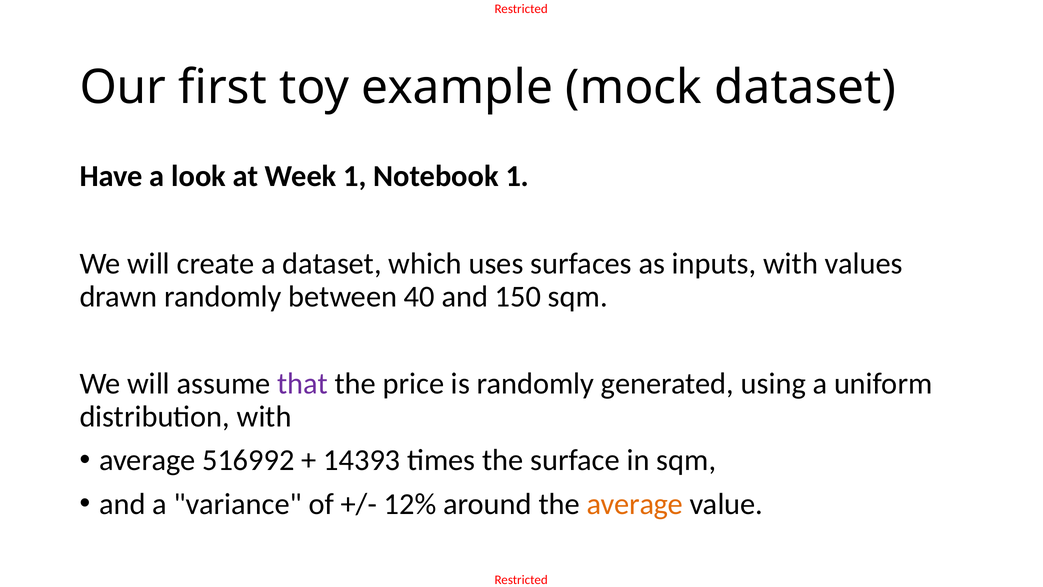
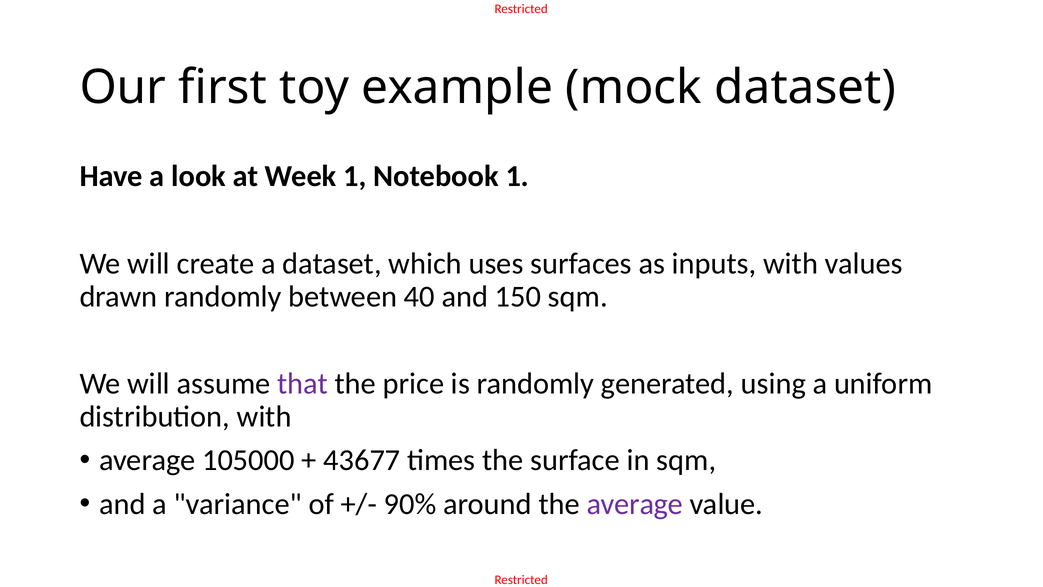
516992: 516992 -> 105000
14393: 14393 -> 43677
12%: 12% -> 90%
average at (635, 504) colour: orange -> purple
